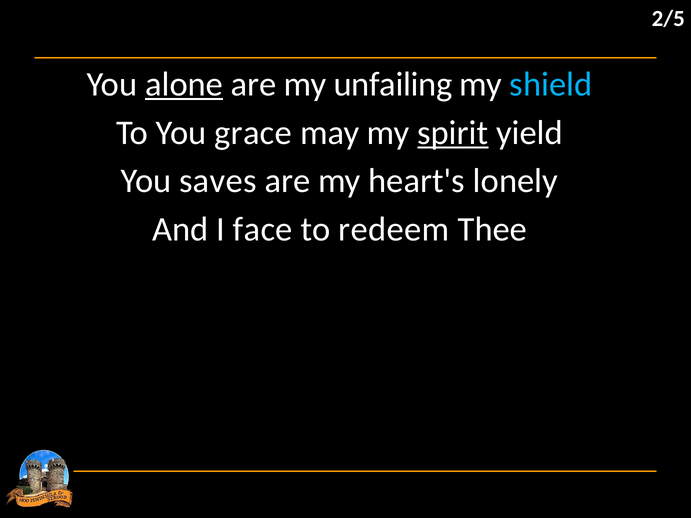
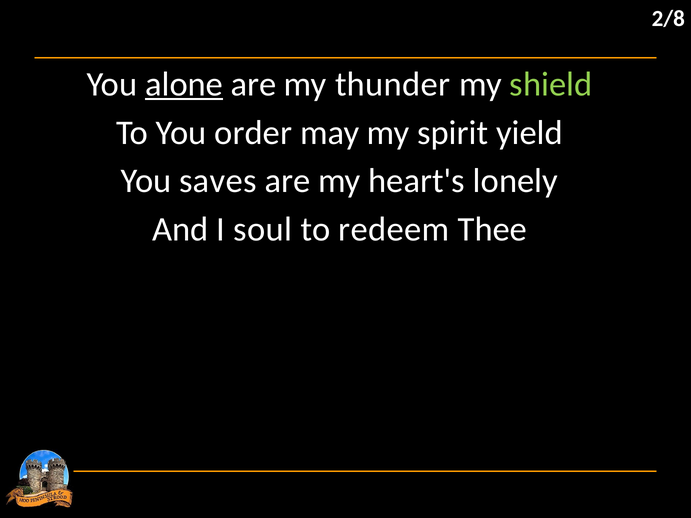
2/5: 2/5 -> 2/8
unfailing: unfailing -> thunder
shield colour: light blue -> light green
grace: grace -> order
spirit underline: present -> none
face: face -> soul
